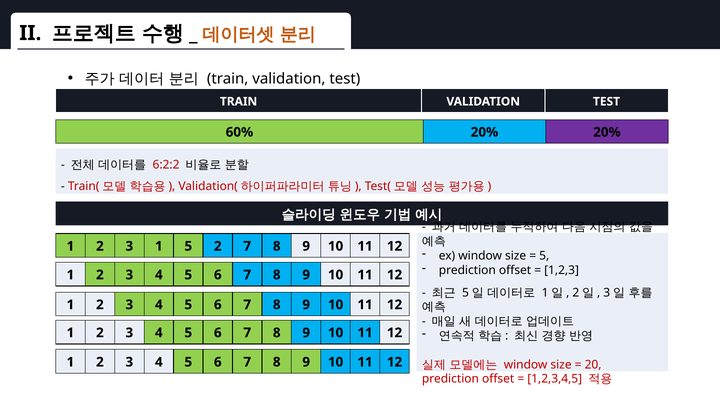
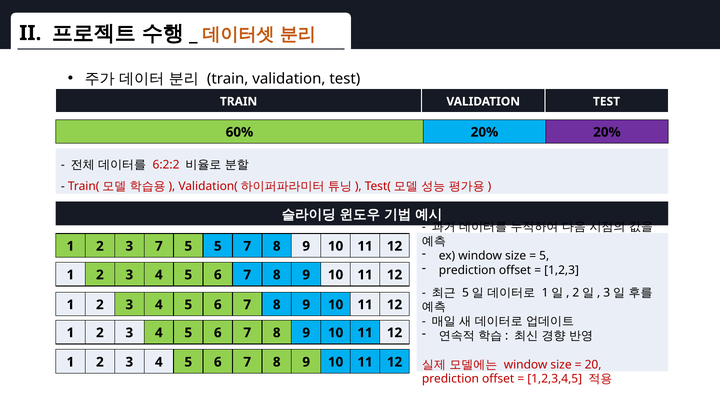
3 1: 1 -> 7
5 2: 2 -> 5
